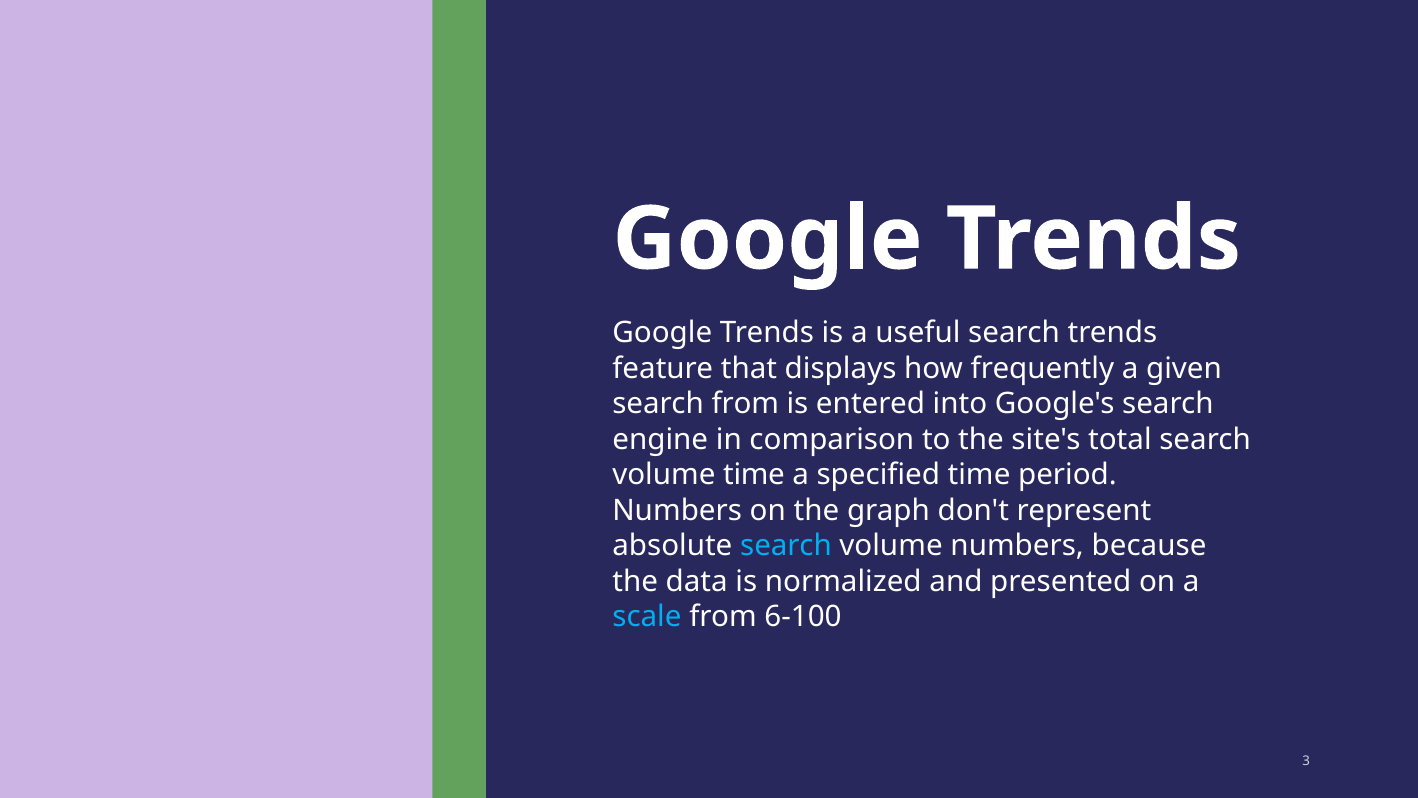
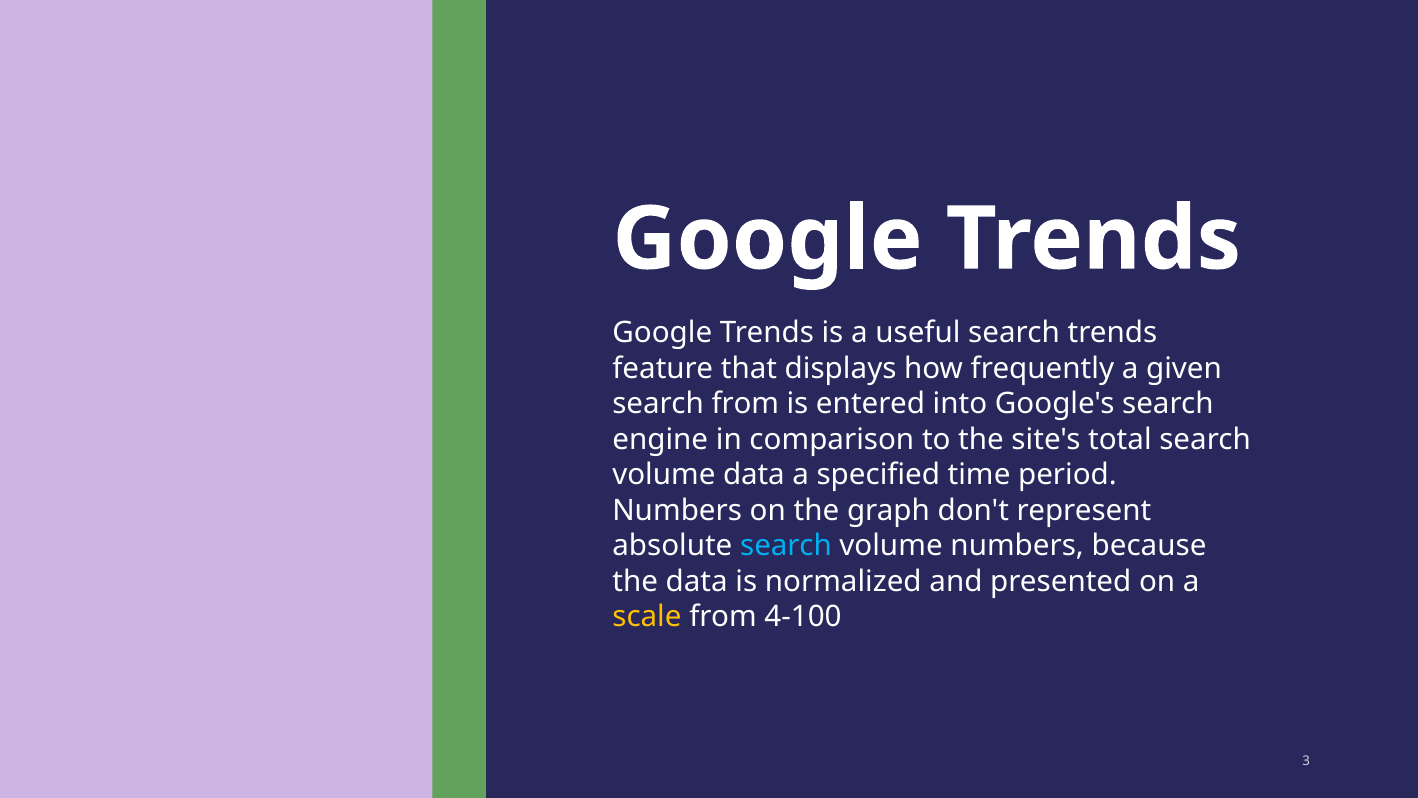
volume time: time -> data
scale colour: light blue -> yellow
6-100: 6-100 -> 4-100
